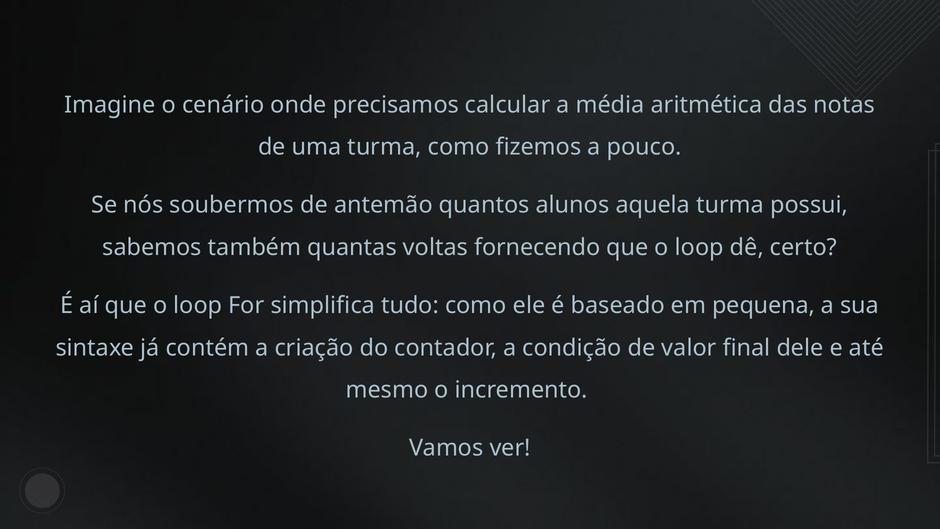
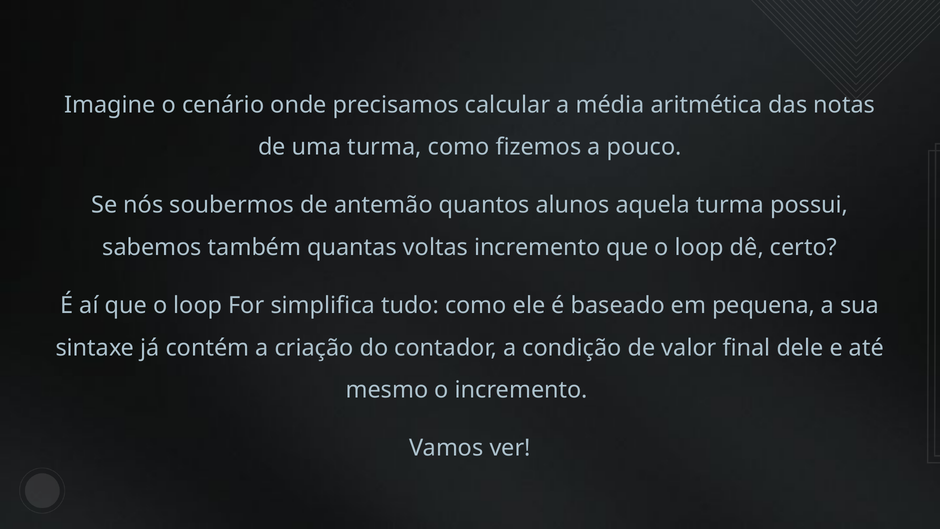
voltas fornecendo: fornecendo -> incremento
